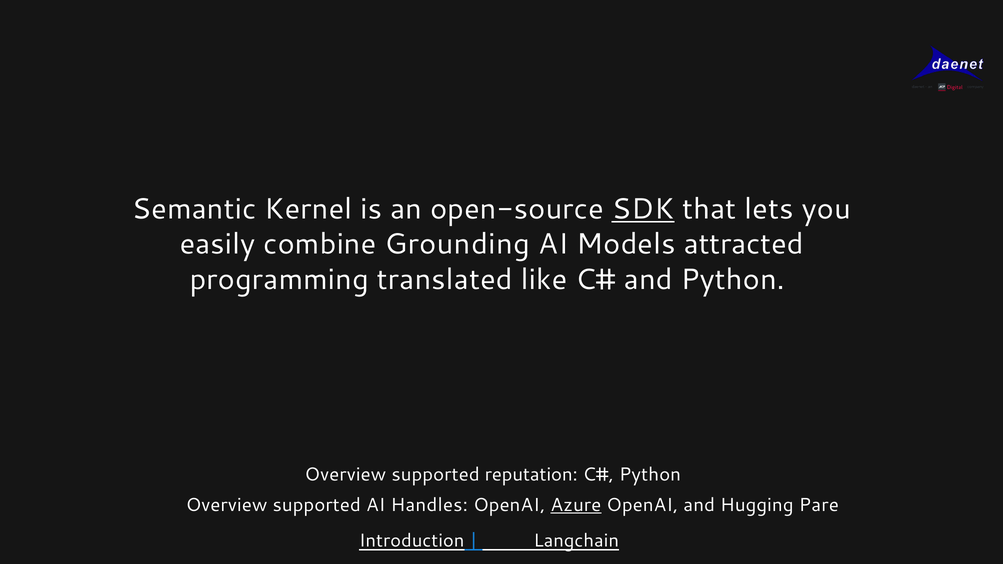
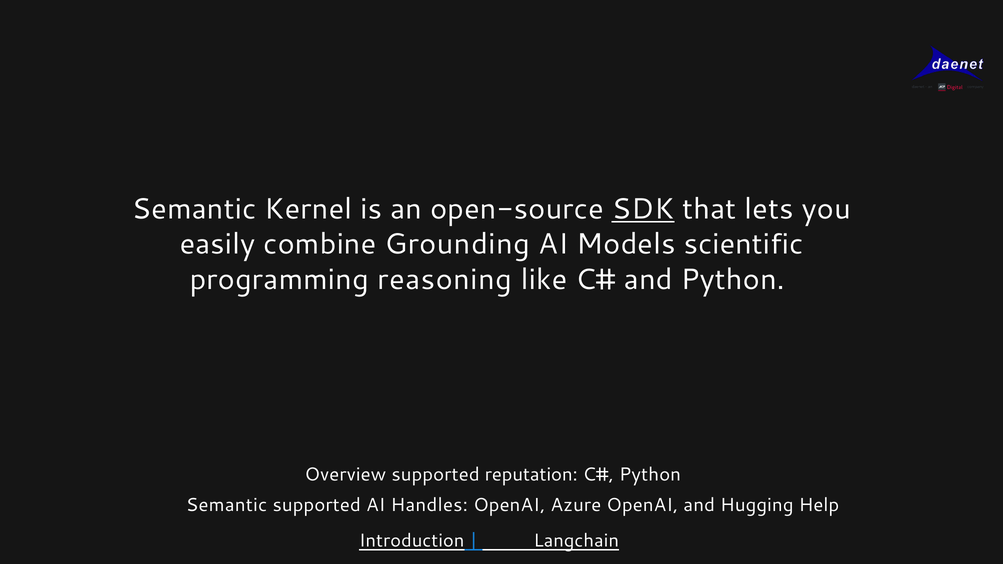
attracted: attracted -> scientific
translated: translated -> reasoning
Overview at (227, 505): Overview -> Semantic
Azure underline: present -> none
Pare: Pare -> Help
